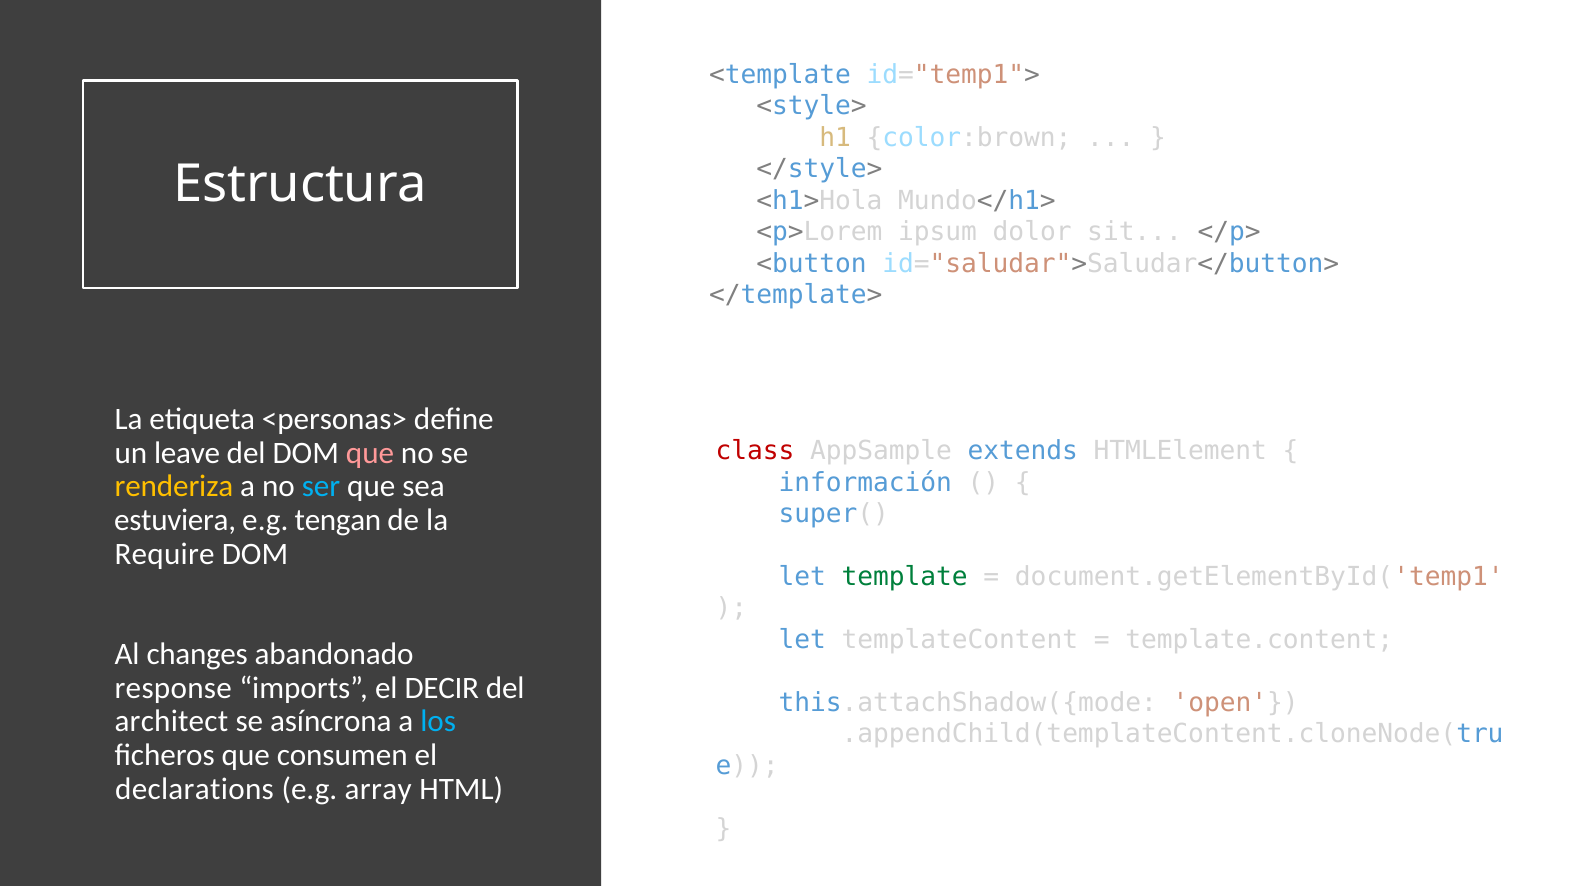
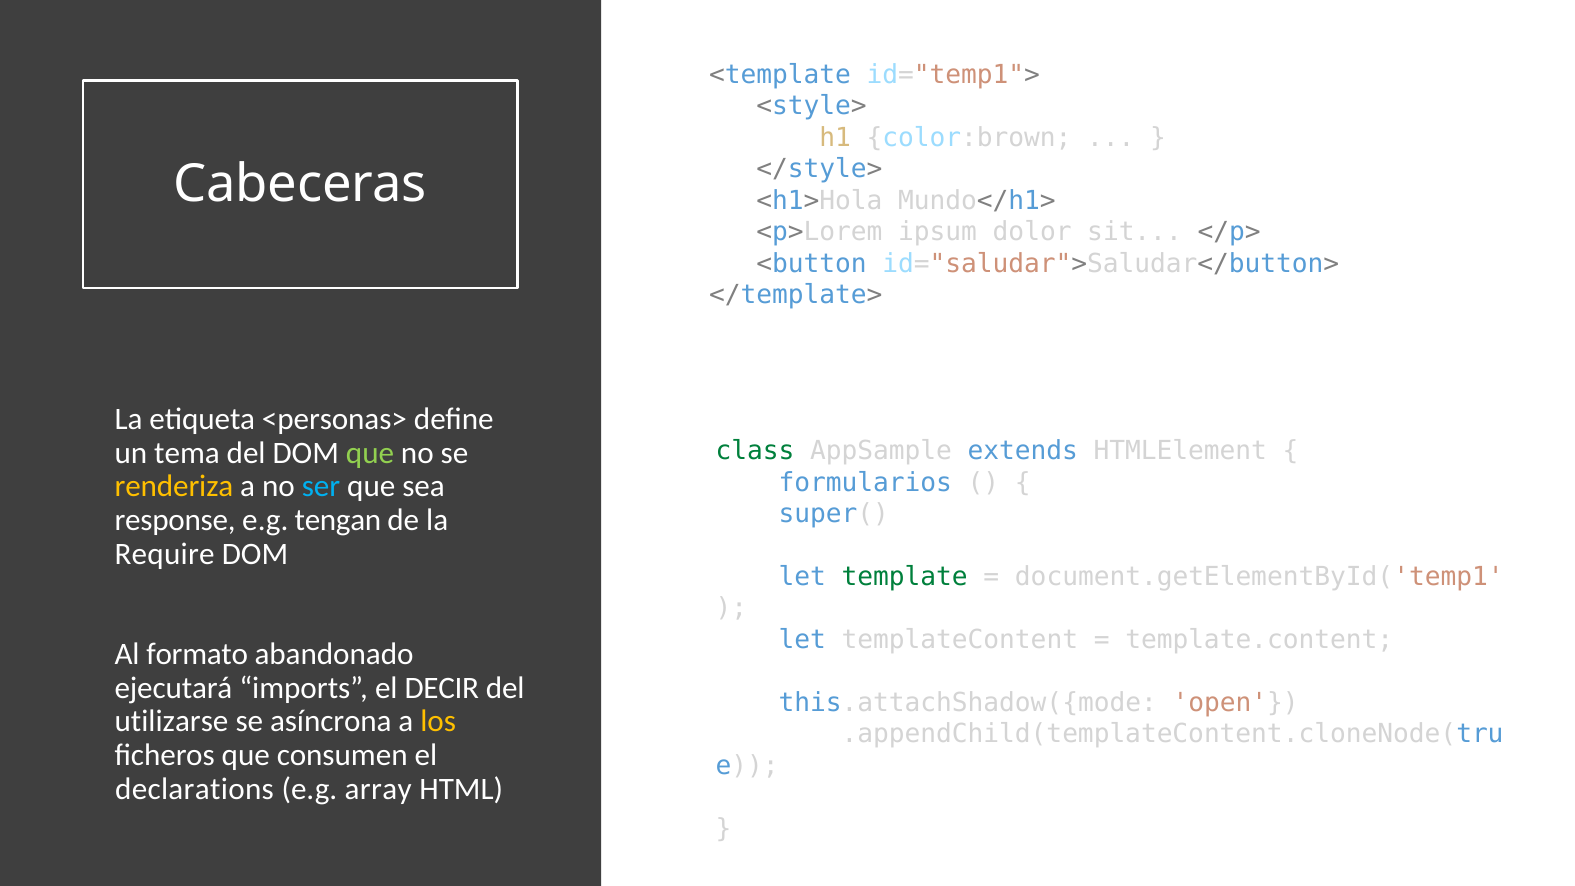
Estructura: Estructura -> Cabeceras
class colour: red -> green
leave: leave -> tema
que at (370, 453) colour: pink -> light green
información: información -> formularios
estuviera: estuviera -> response
changes: changes -> formato
response: response -> ejecutará
architect: architect -> utilizarse
los colour: light blue -> yellow
